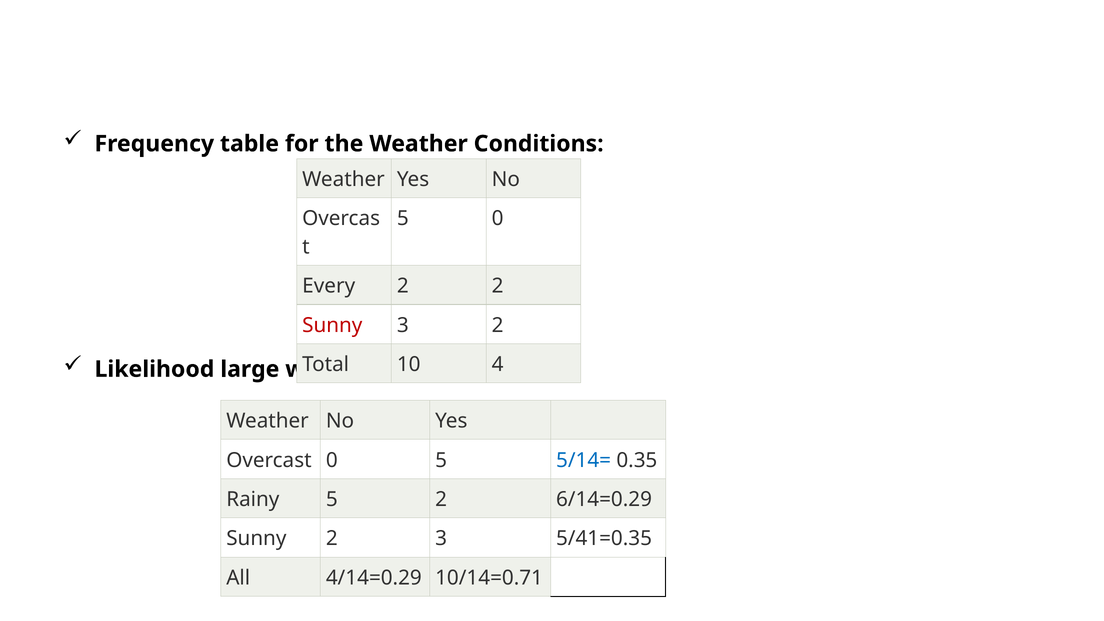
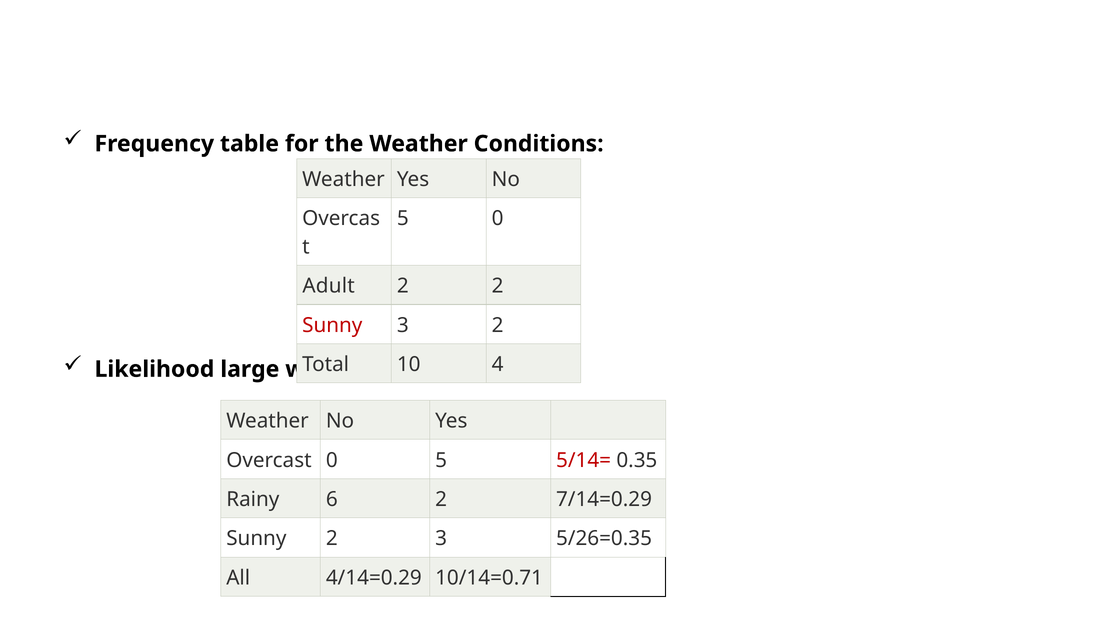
Every: Every -> Adult
5/14= colour: blue -> red
Rainy 5: 5 -> 6
6/14=0.29: 6/14=0.29 -> 7/14=0.29
5/41=0.35: 5/41=0.35 -> 5/26=0.35
